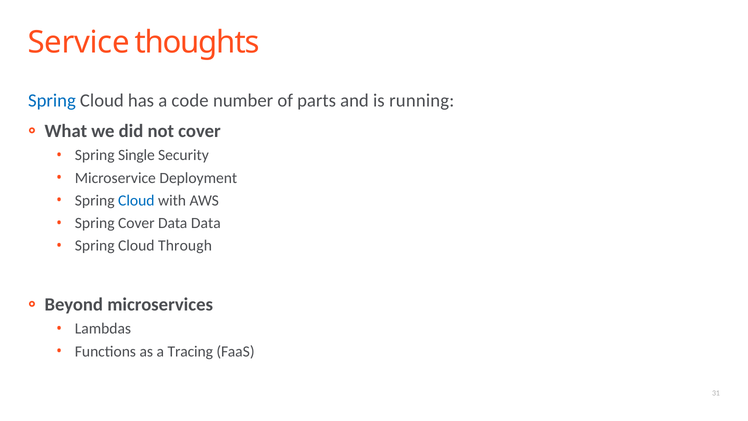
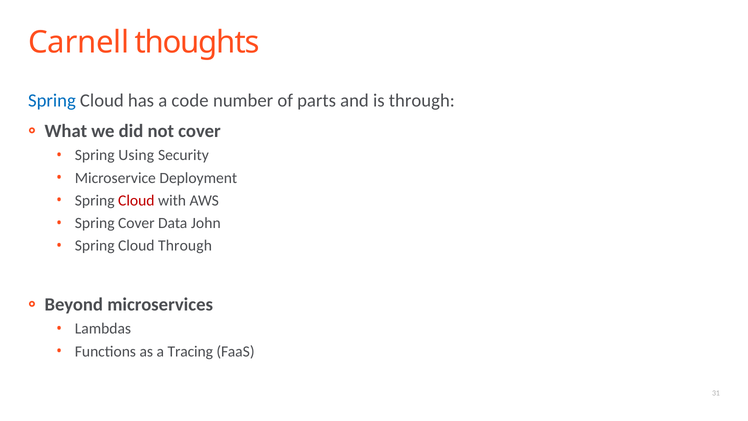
Service: Service -> Carnell
is running: running -> through
Single: Single -> Using
Cloud at (136, 200) colour: blue -> red
Data Data: Data -> John
